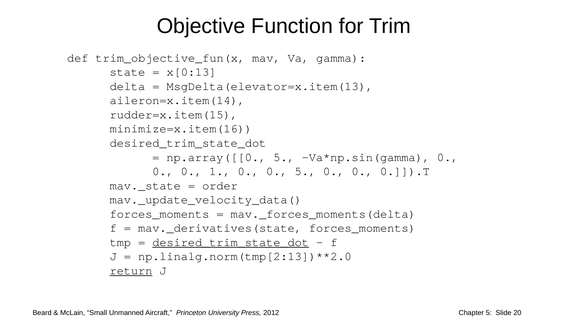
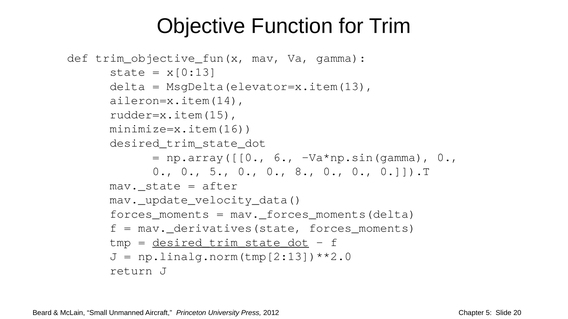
np.array([[0 5: 5 -> 6
0 1: 1 -> 5
0 5: 5 -> 8
order: order -> after
return underline: present -> none
